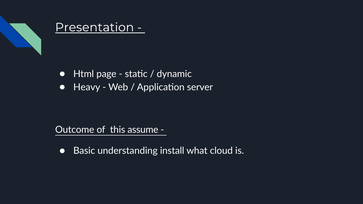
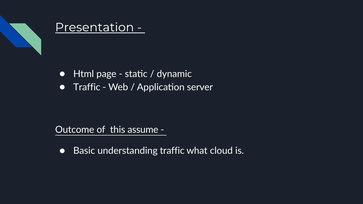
Heavy at (87, 87): Heavy -> Traffic
understanding install: install -> traffic
